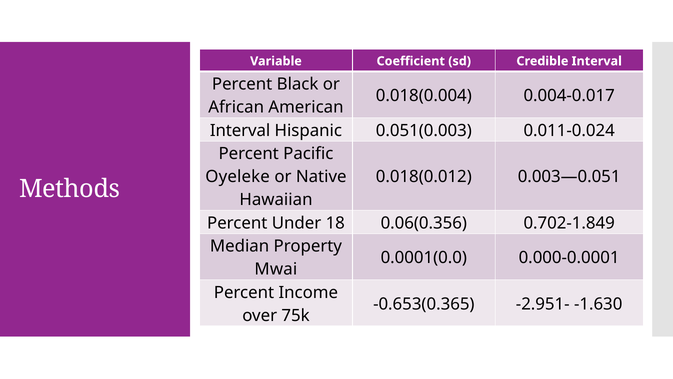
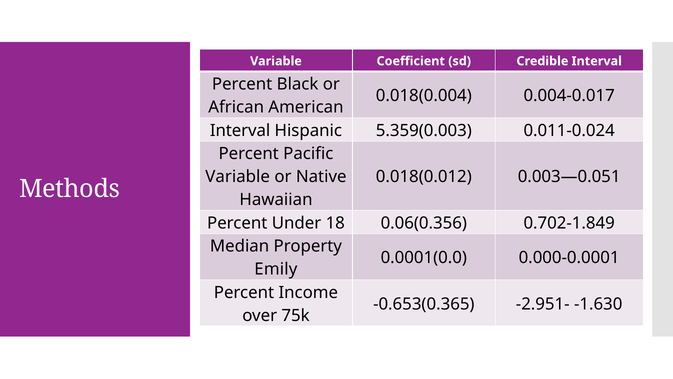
0.051(0.003: 0.051(0.003 -> 5.359(0.003
Oyeleke at (238, 177): Oyeleke -> Variable
Mwai: Mwai -> Emily
